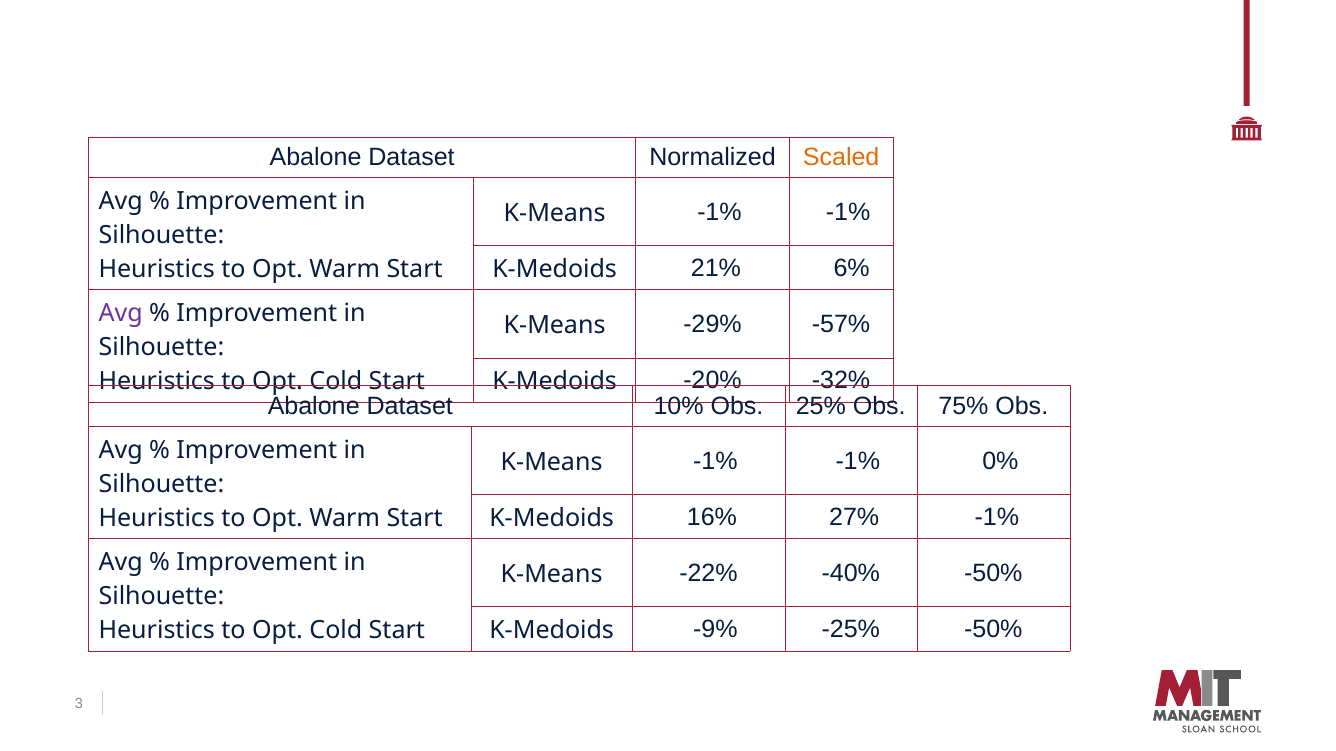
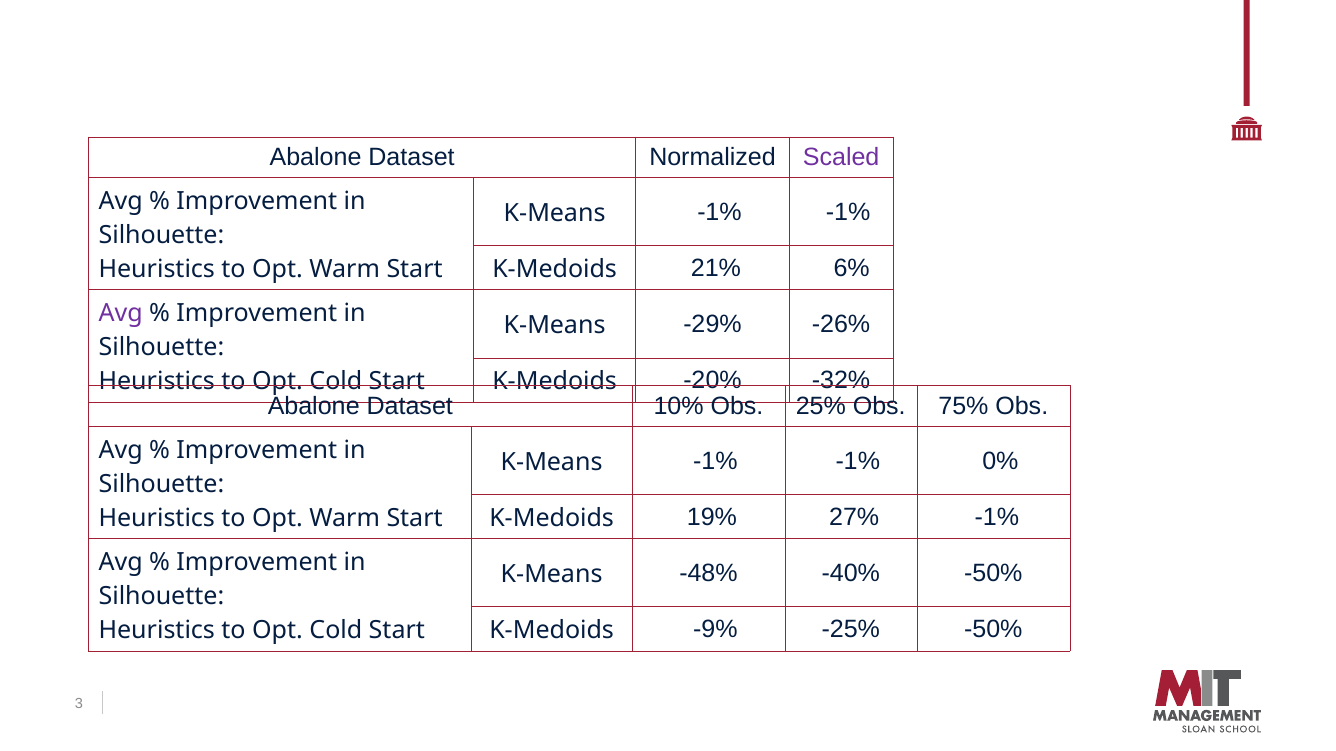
Scaled colour: orange -> purple
-57%: -57% -> -26%
16%: 16% -> 19%
-22%: -22% -> -48%
